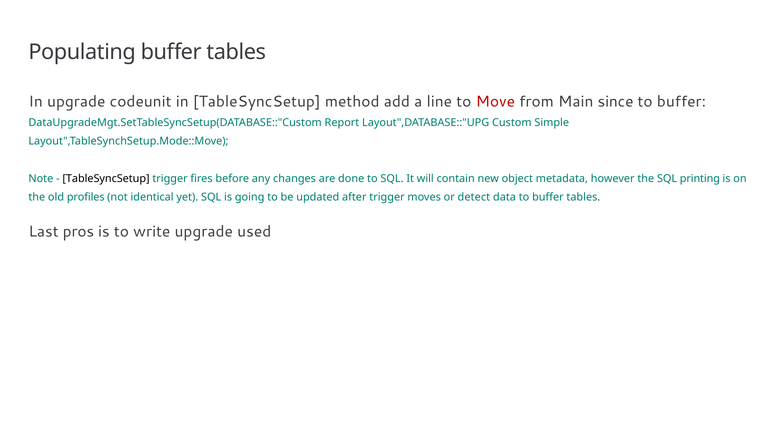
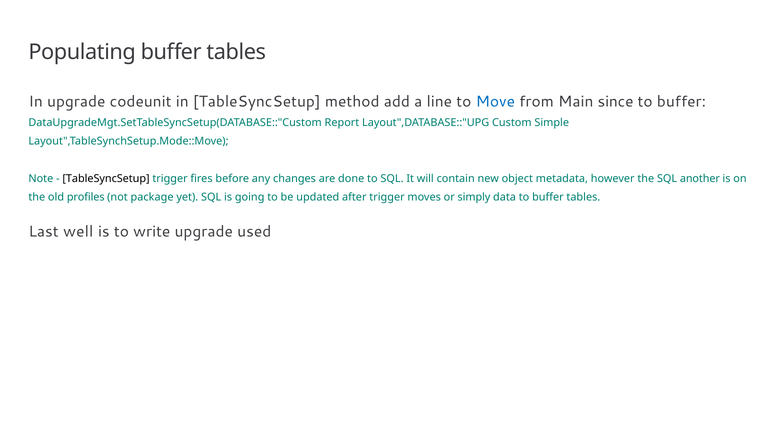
Move colour: red -> blue
printing: printing -> another
identical: identical -> package
detect: detect -> simply
pros: pros -> well
